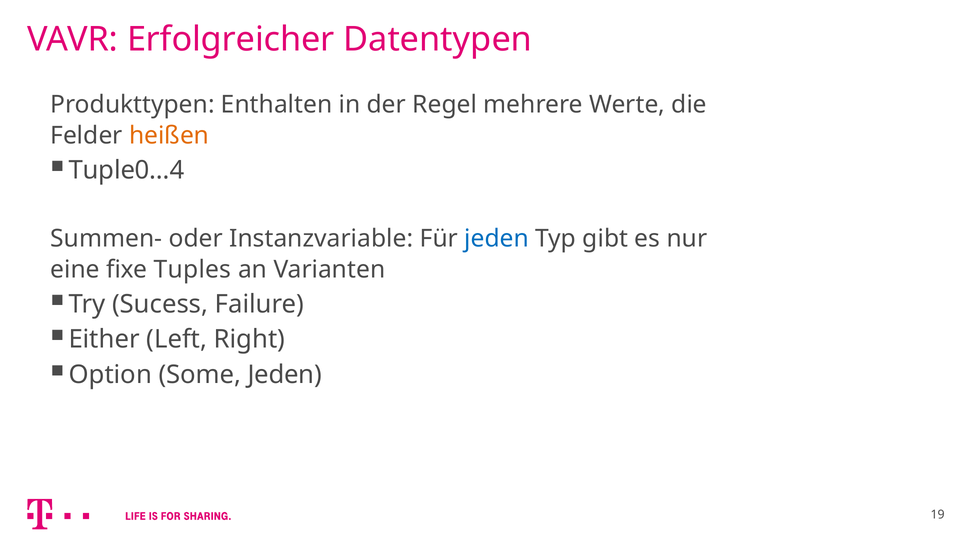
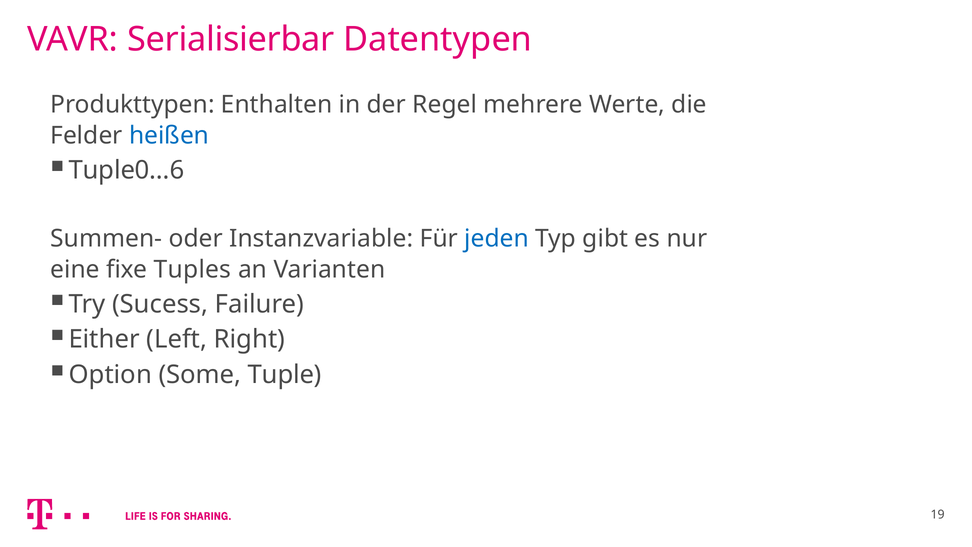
Erfolgreicher: Erfolgreicher -> Serialisierbar
heißen colour: orange -> blue
Tuple0…4: Tuple0…4 -> Tuple0…6
Some Jeden: Jeden -> Tuple
